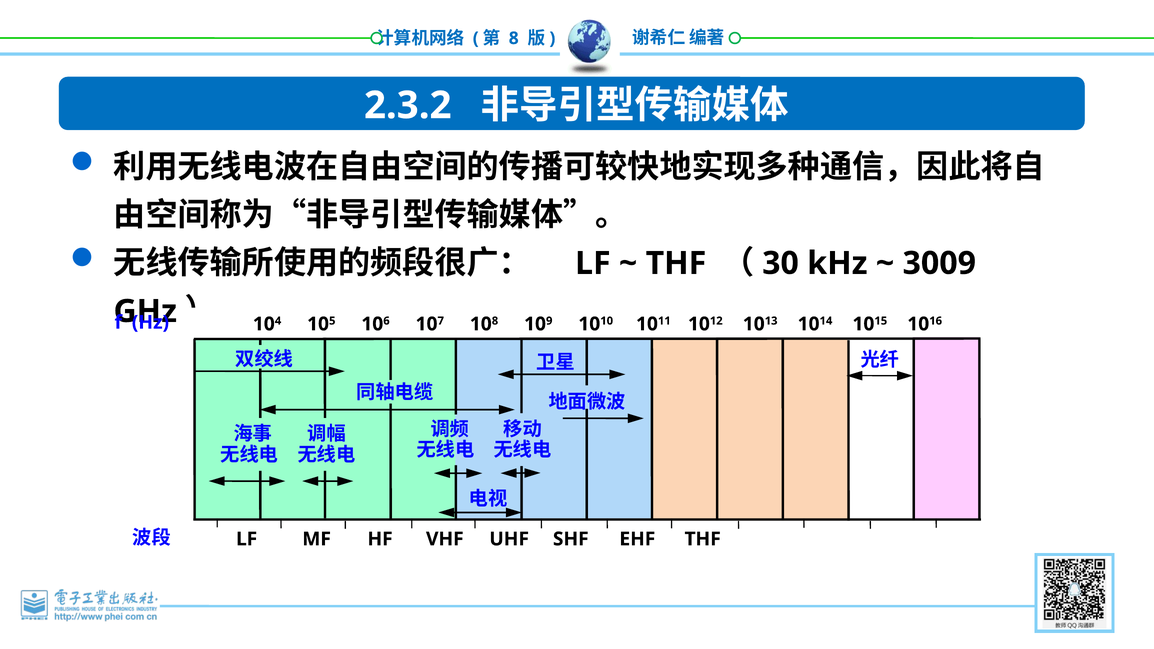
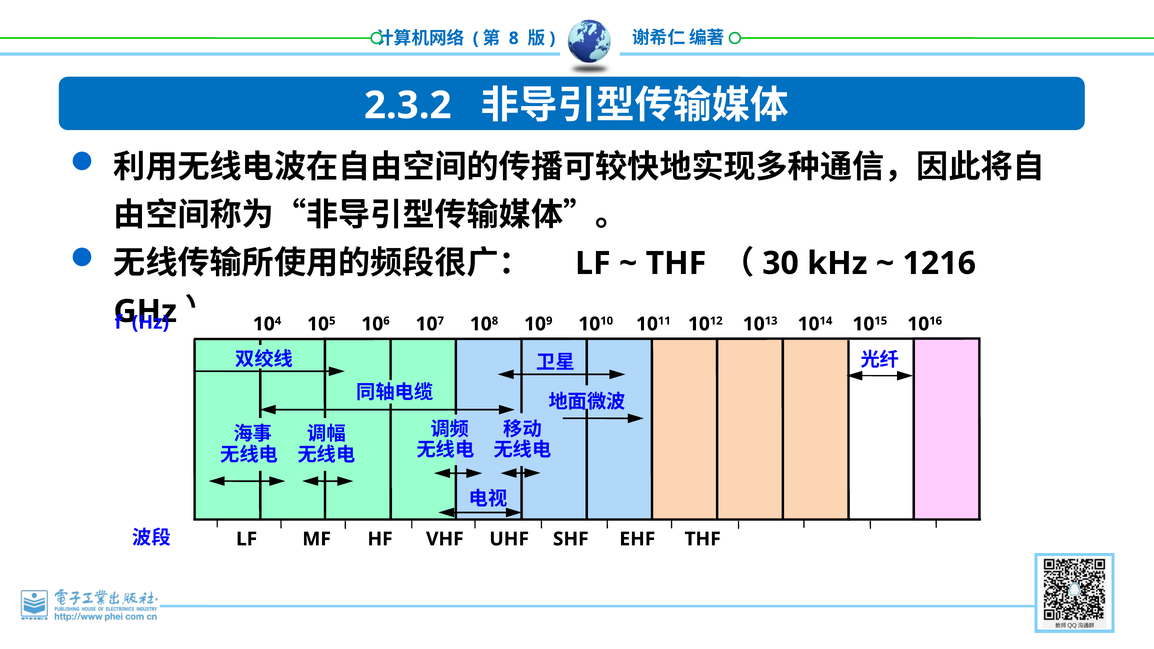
3009: 3009 -> 1216
